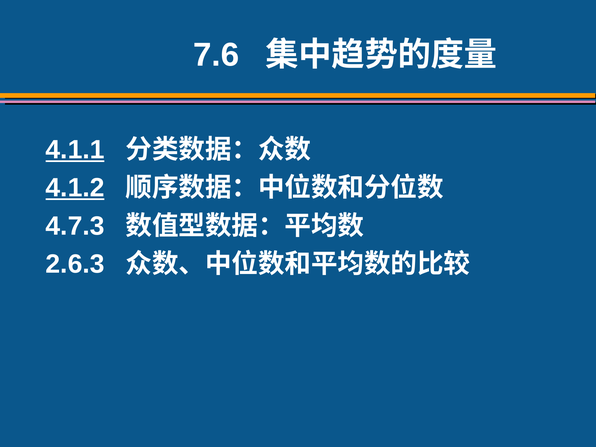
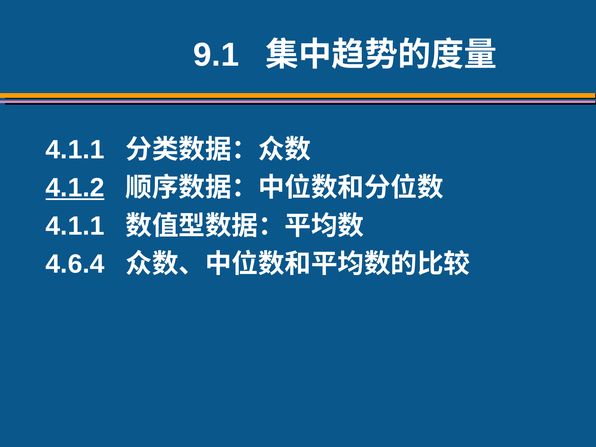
7.6: 7.6 -> 9.1
4.1.1 at (75, 150) underline: present -> none
4.7.3 at (75, 226): 4.7.3 -> 4.1.1
2.6.3: 2.6.3 -> 4.6.4
